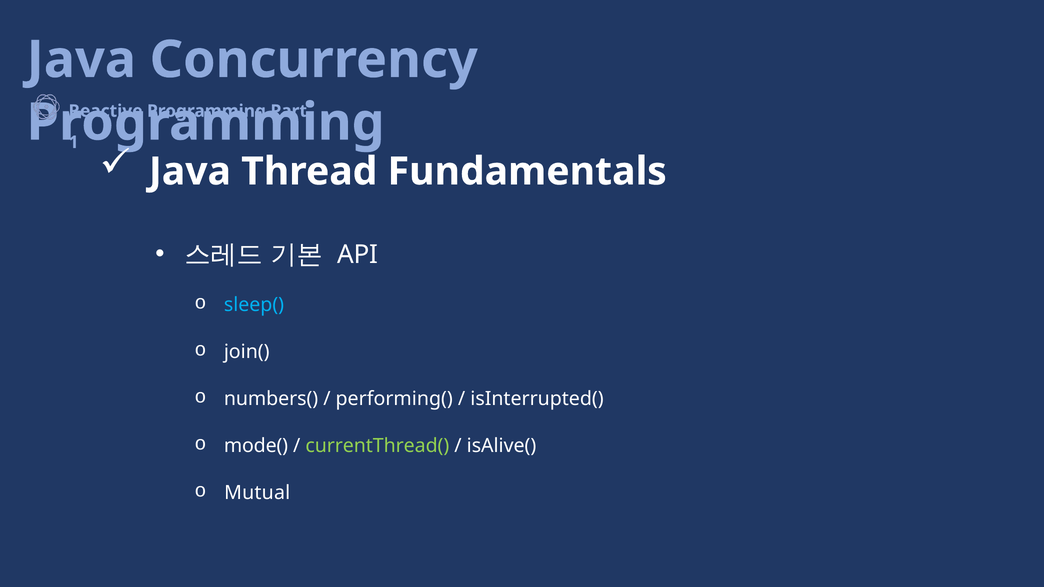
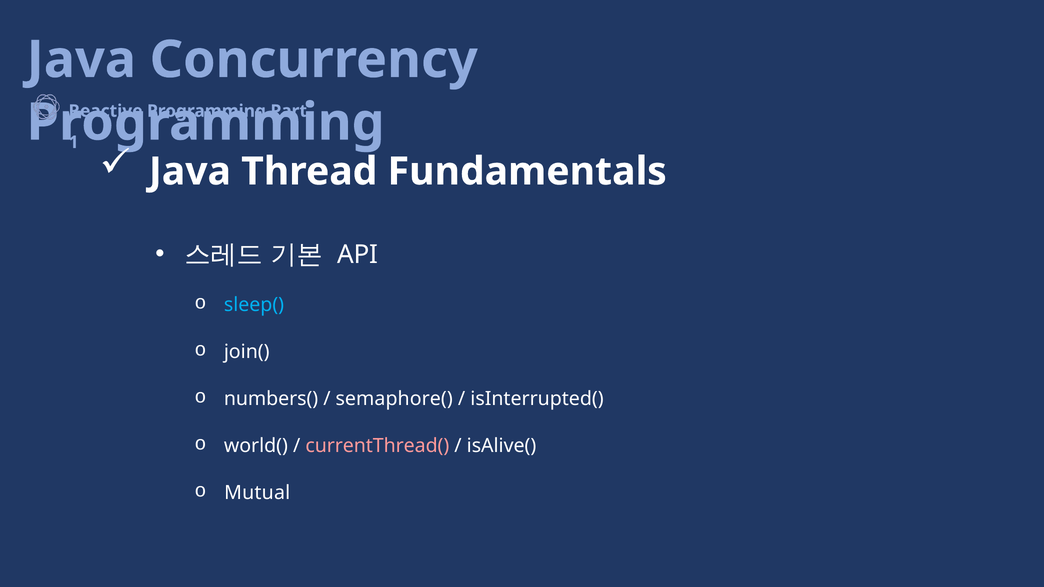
performing(: performing( -> semaphore(
mode(: mode( -> world(
currentThread( colour: light green -> pink
